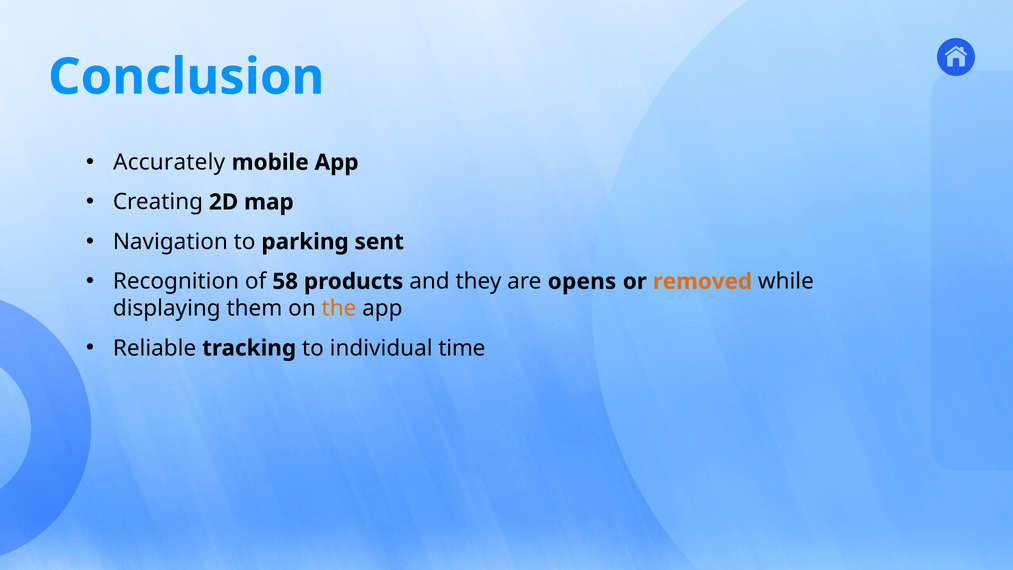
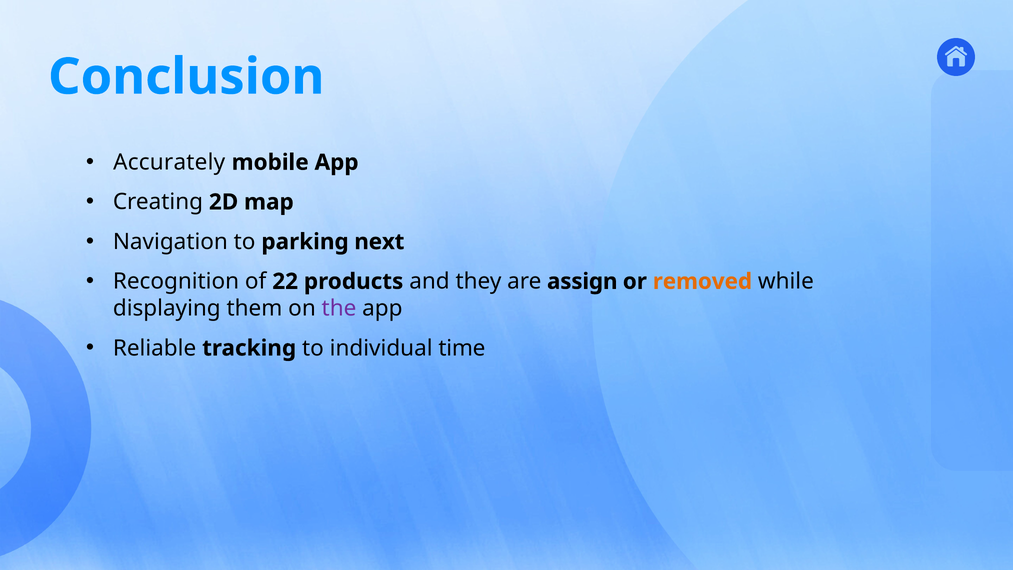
sent: sent -> next
58: 58 -> 22
opens: opens -> assign
the colour: orange -> purple
